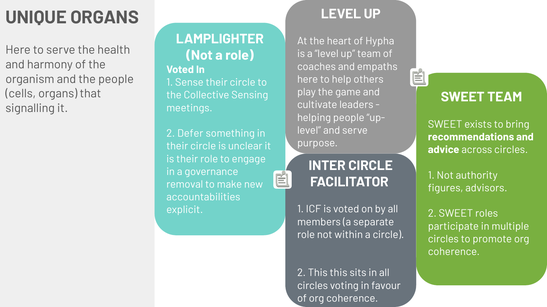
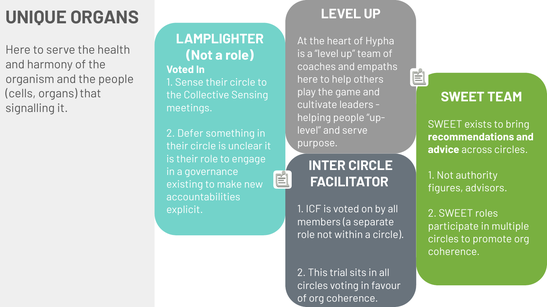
removal: removal -> existing
This this: this -> trial
